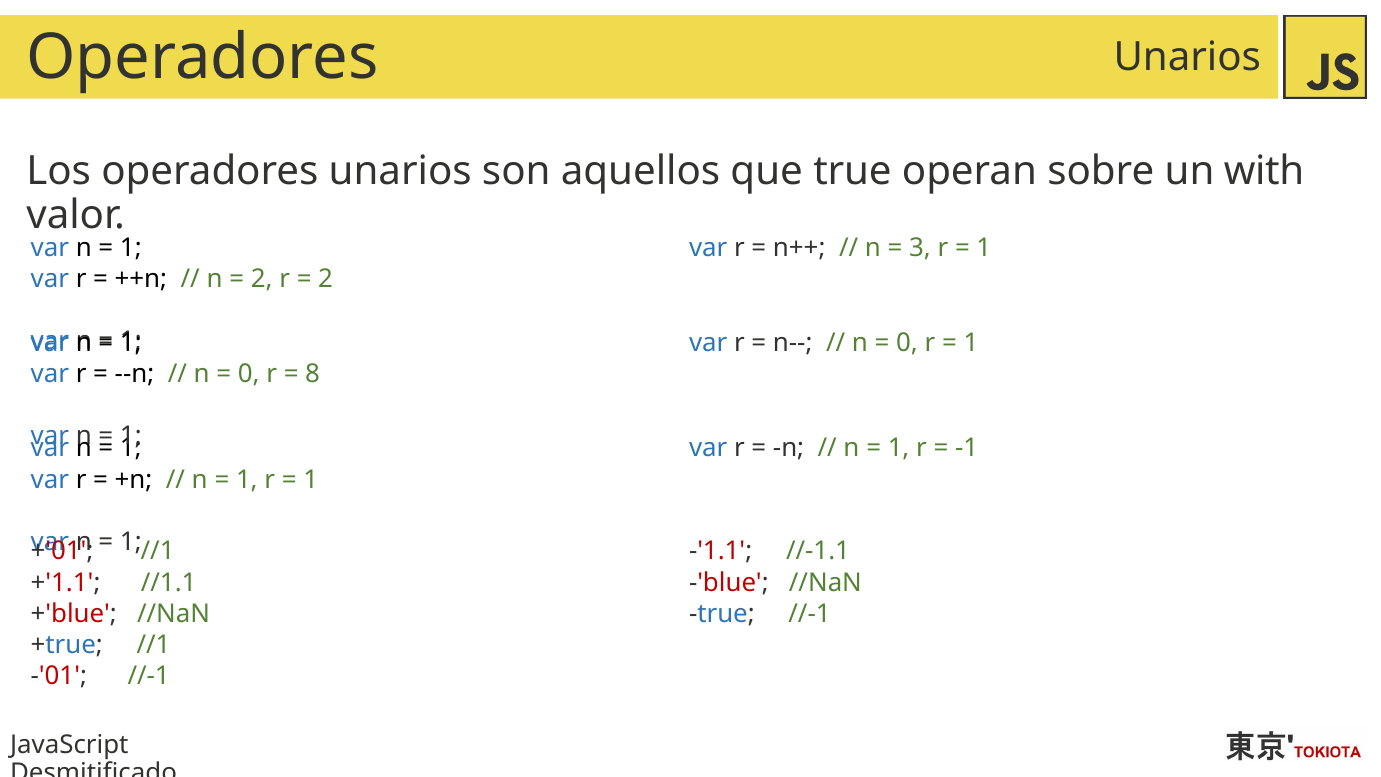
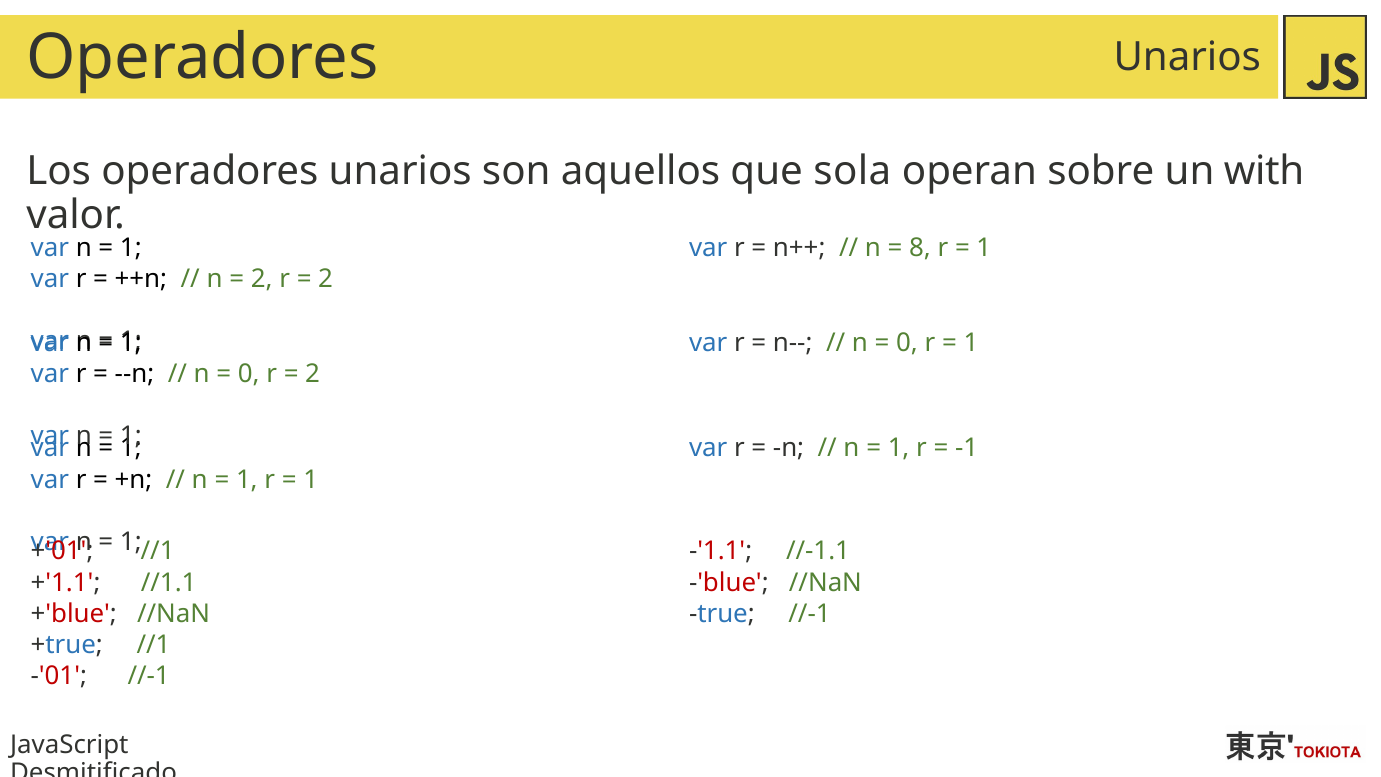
que true: true -> sola
3: 3 -> 8
8 at (313, 374): 8 -> 2
